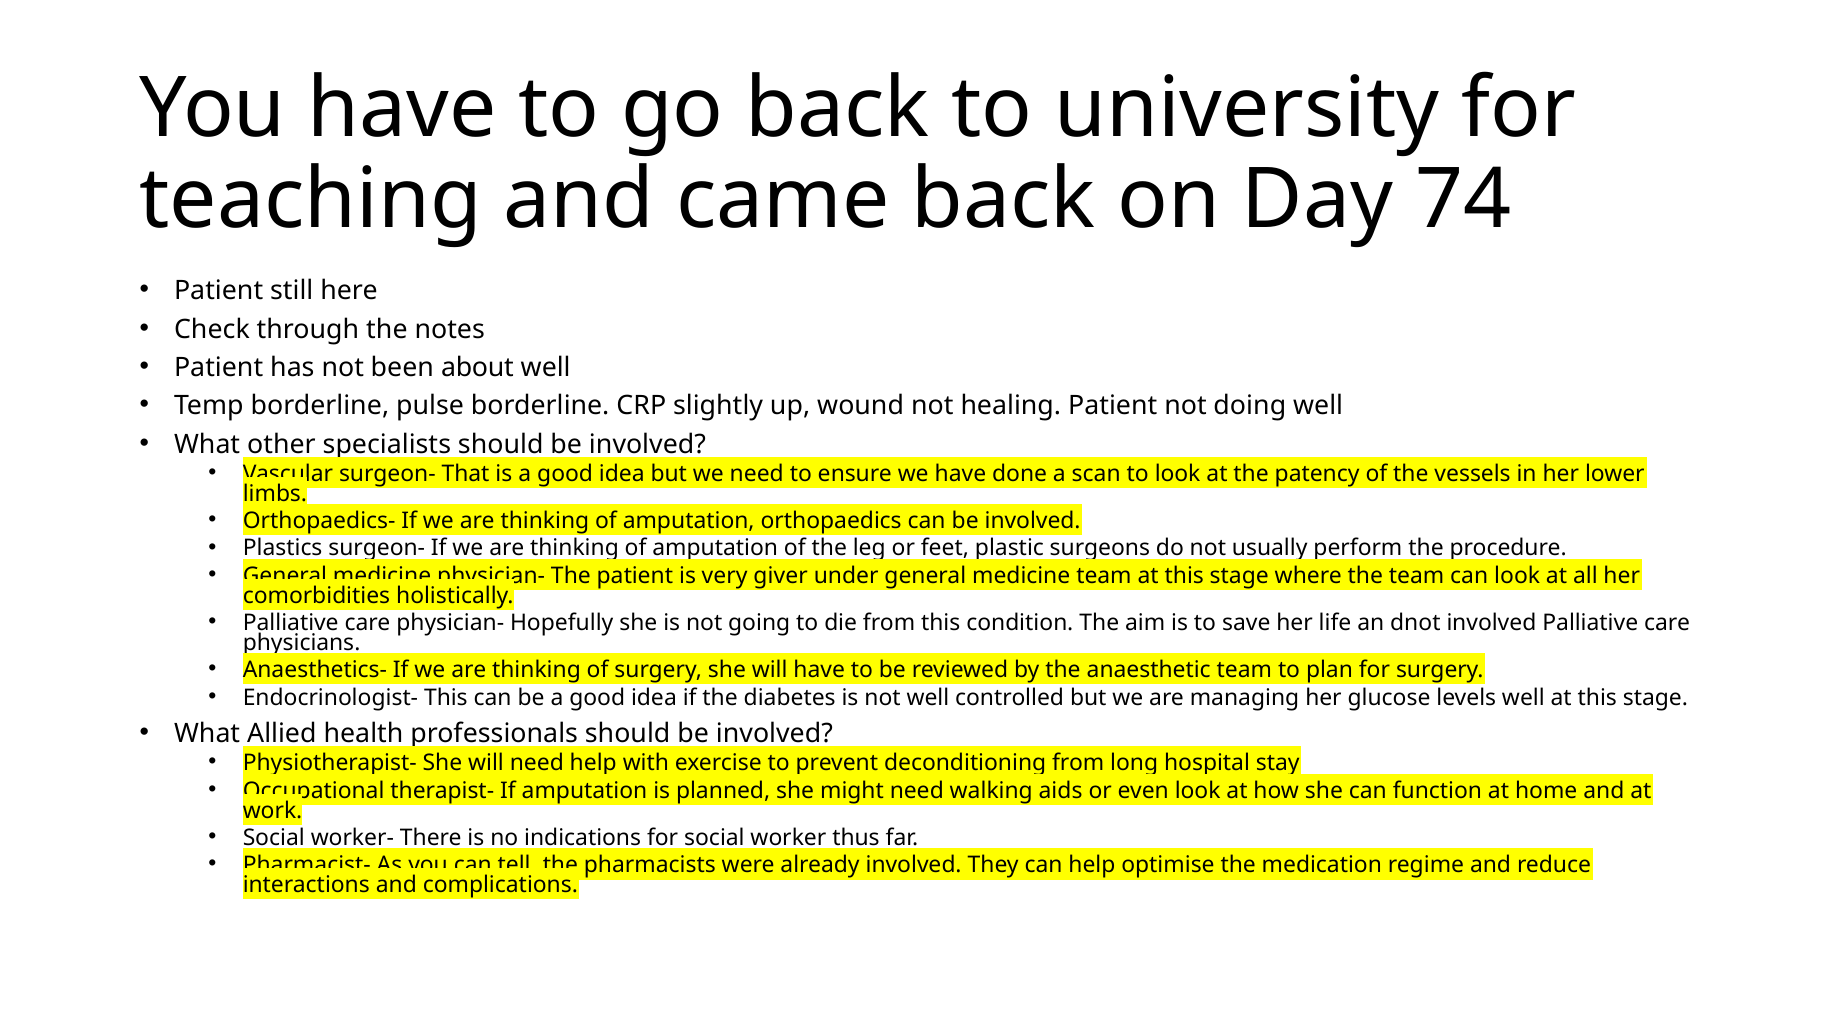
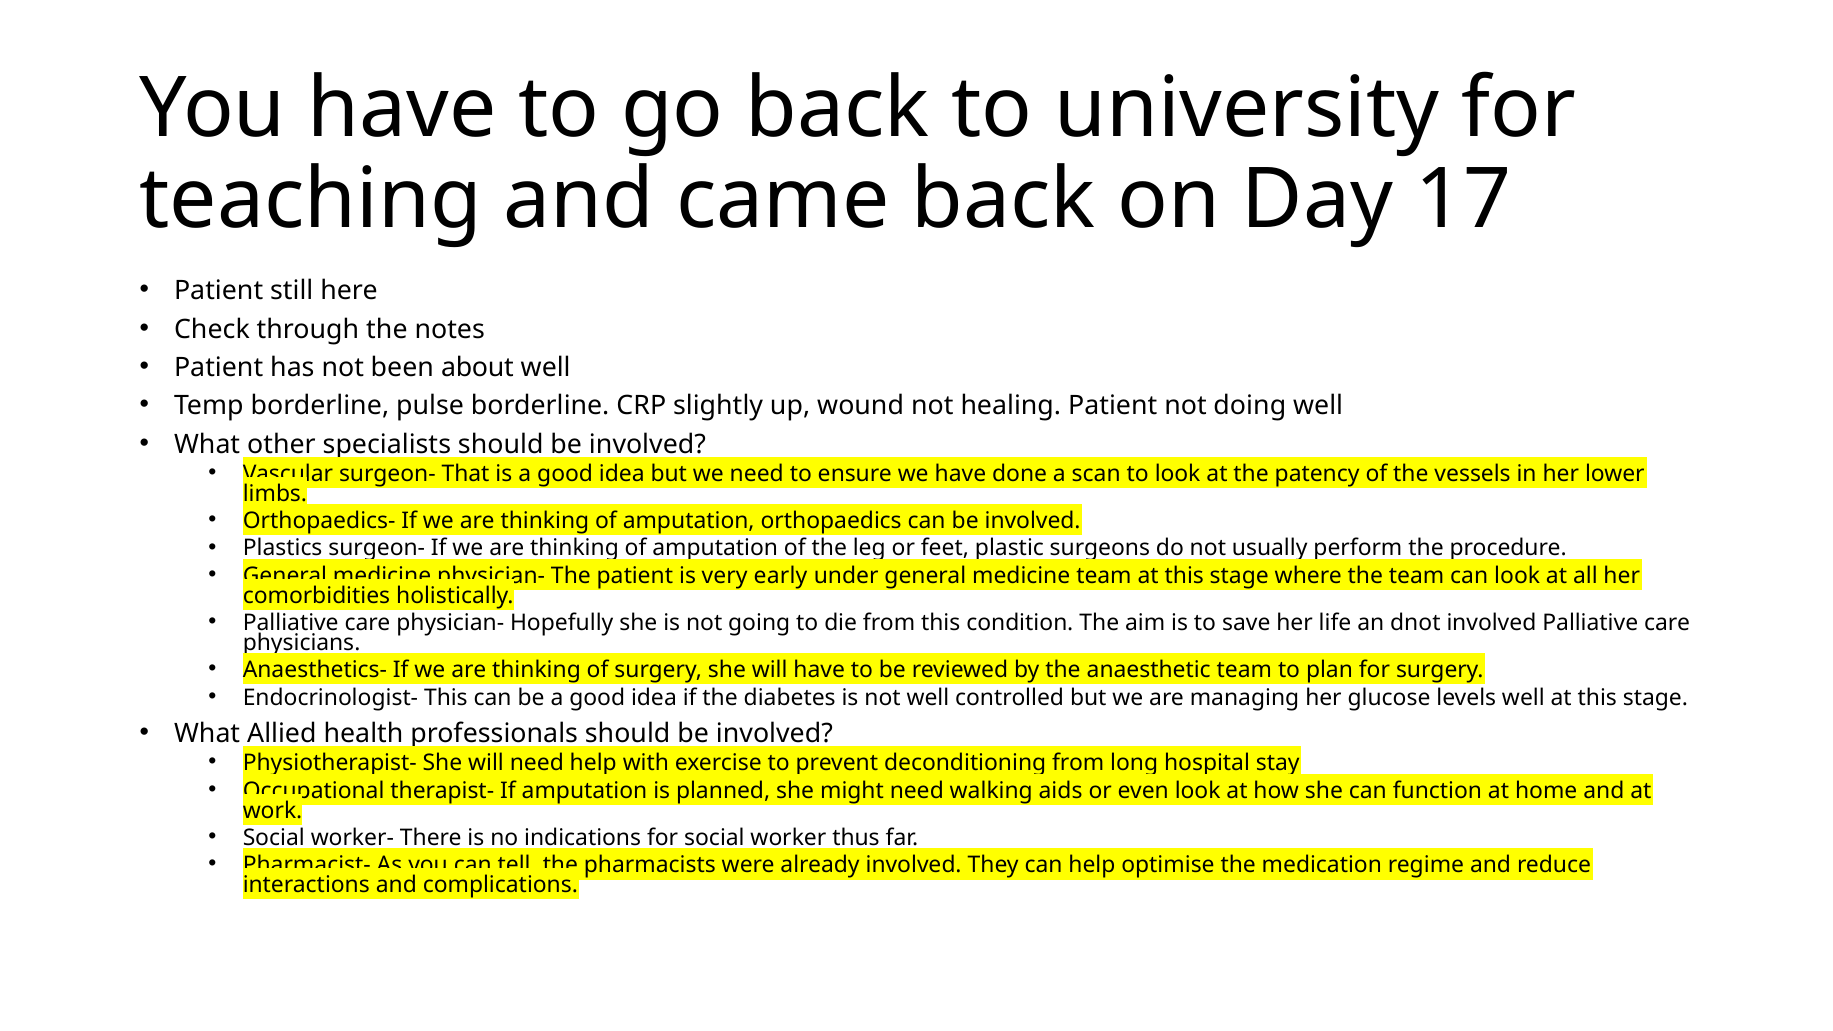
74: 74 -> 17
giver: giver -> early
